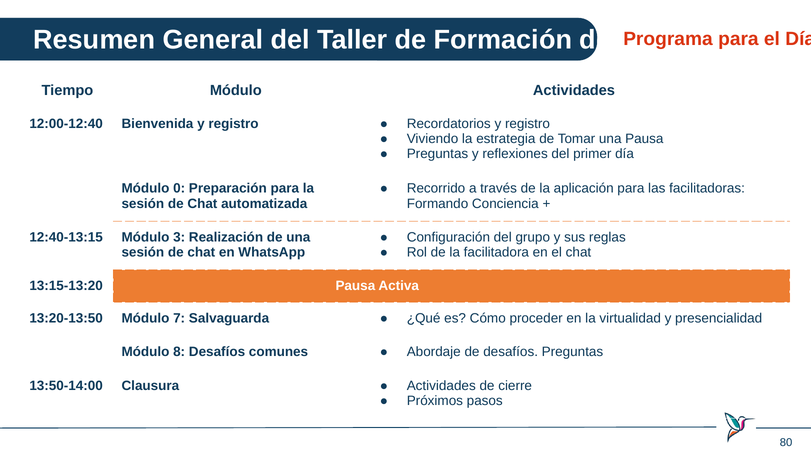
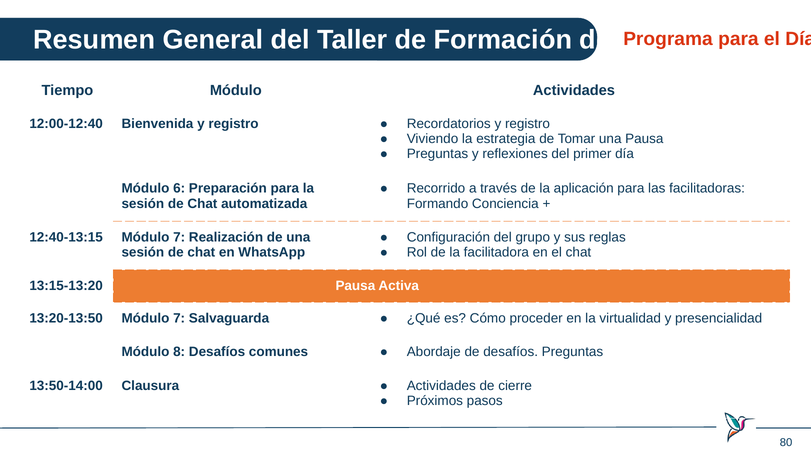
0: 0 -> 6
12:40-13:15 Módulo 3: 3 -> 7
